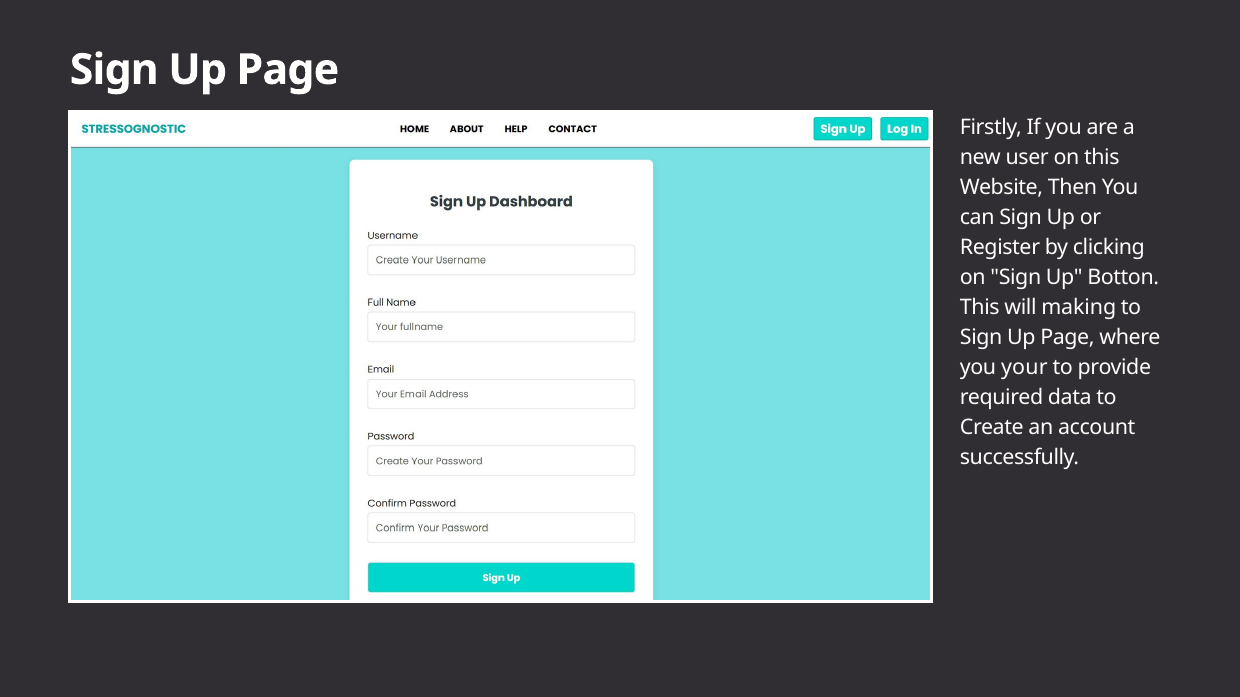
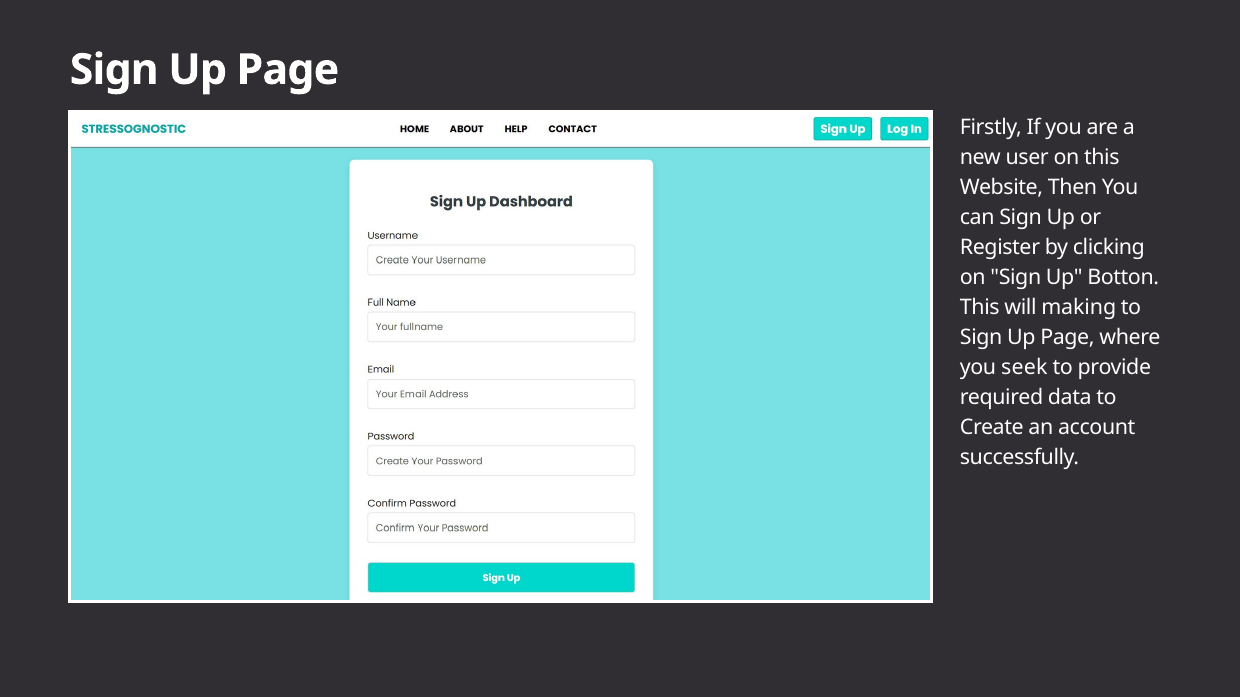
your: your -> seek
